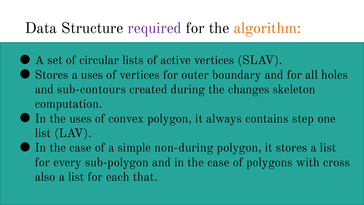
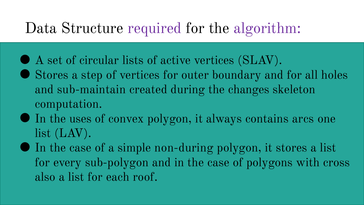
algorithm colour: orange -> purple
a uses: uses -> step
sub-contours: sub-contours -> sub-maintain
step: step -> arcs
that: that -> roof
